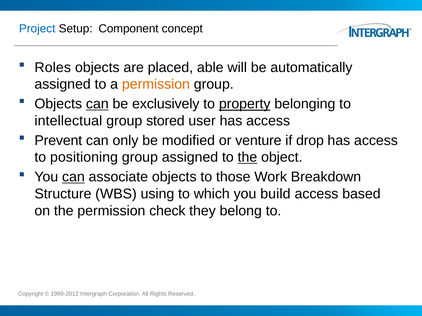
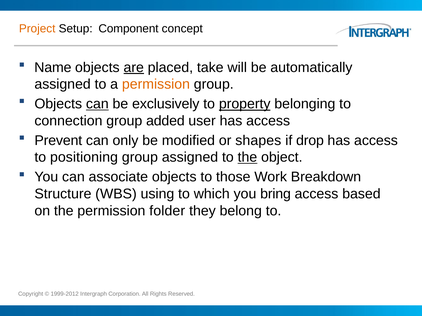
Project colour: blue -> orange
Roles: Roles -> Name
are underline: none -> present
able: able -> take
intellectual: intellectual -> connection
stored: stored -> added
venture: venture -> shapes
can at (73, 177) underline: present -> none
build: build -> bring
check: check -> folder
